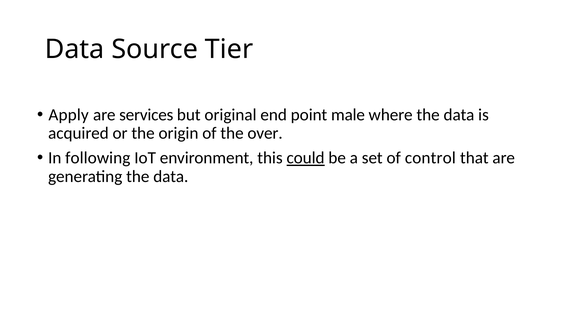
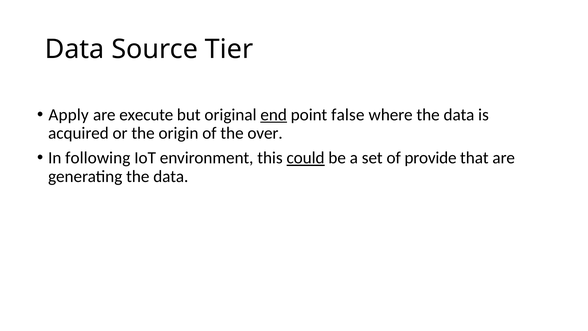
services: services -> execute
end underline: none -> present
male: male -> false
control: control -> provide
